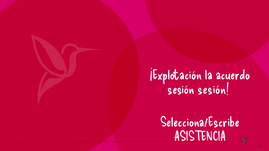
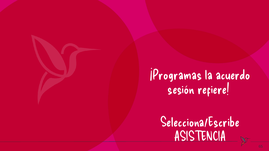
¡Explotación: ¡Explotación -> ¡Programas
sesión sesión: sesión -> refiere
